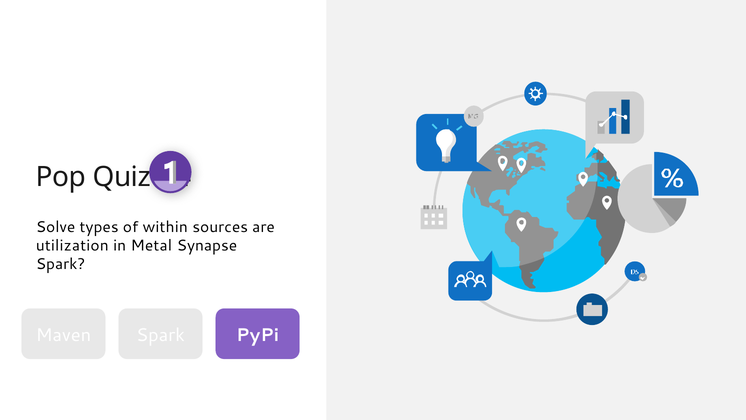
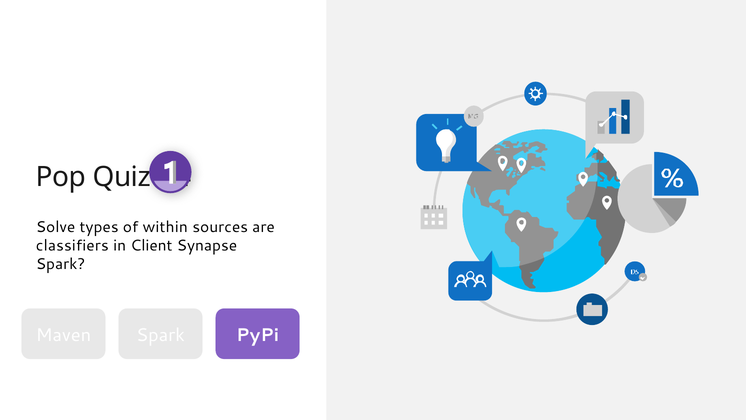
utilization: utilization -> classifiers
Metal: Metal -> Client
